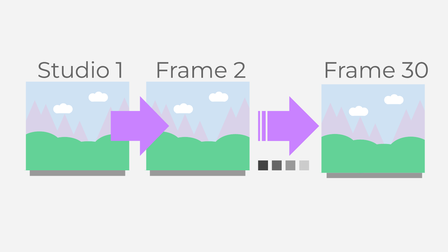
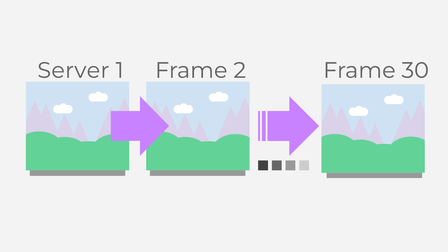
Studio: Studio -> Server
